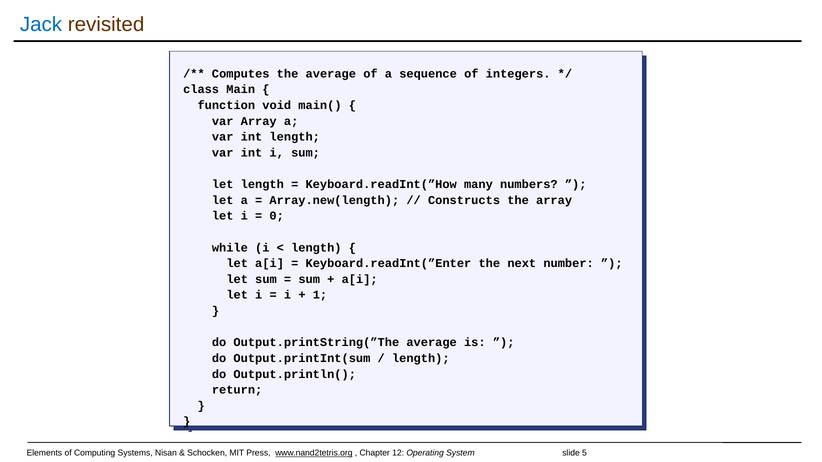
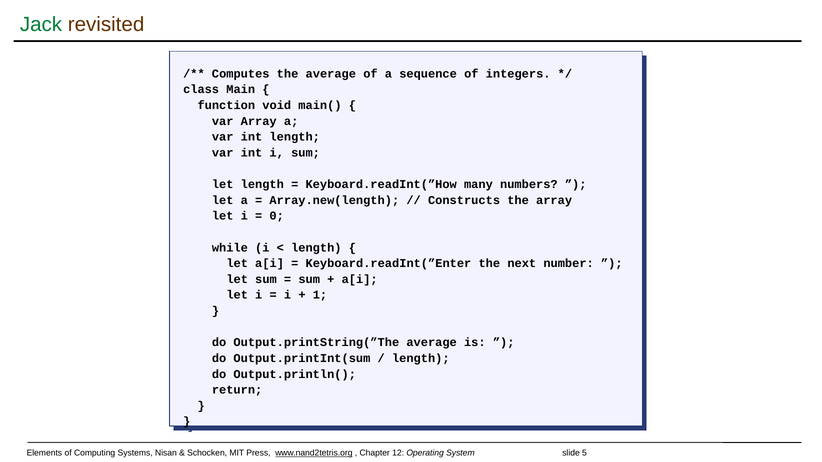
Jack colour: blue -> green
